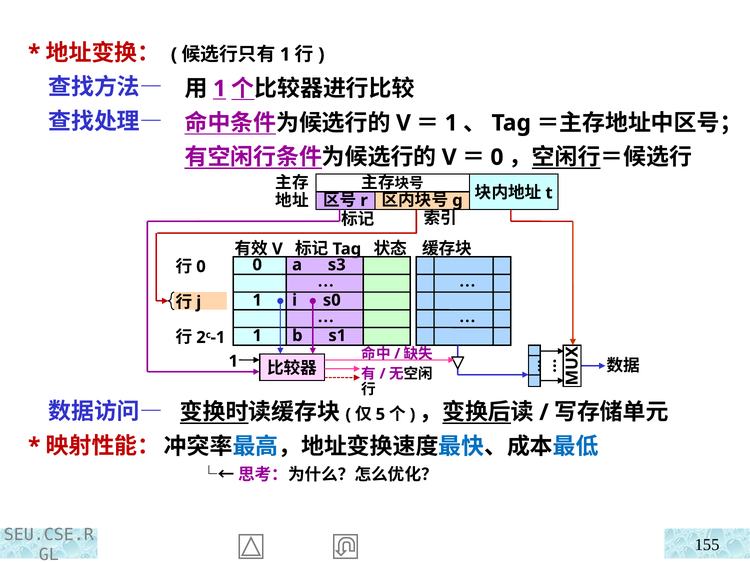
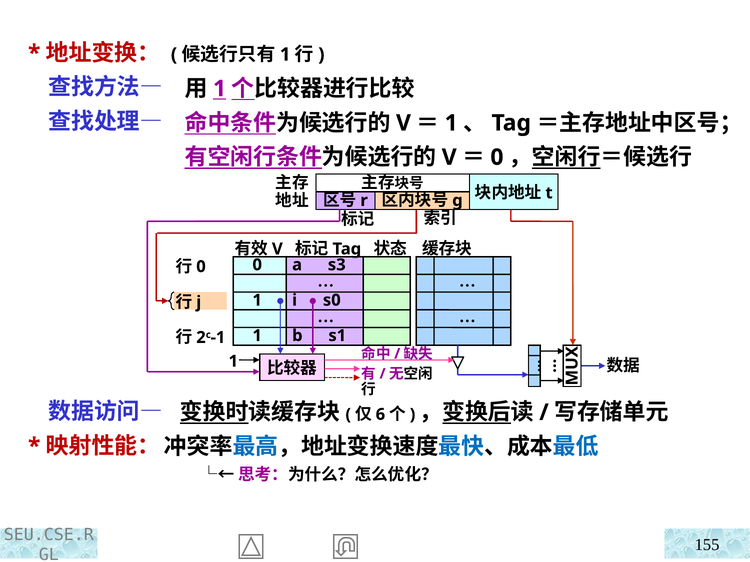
5: 5 -> 6
